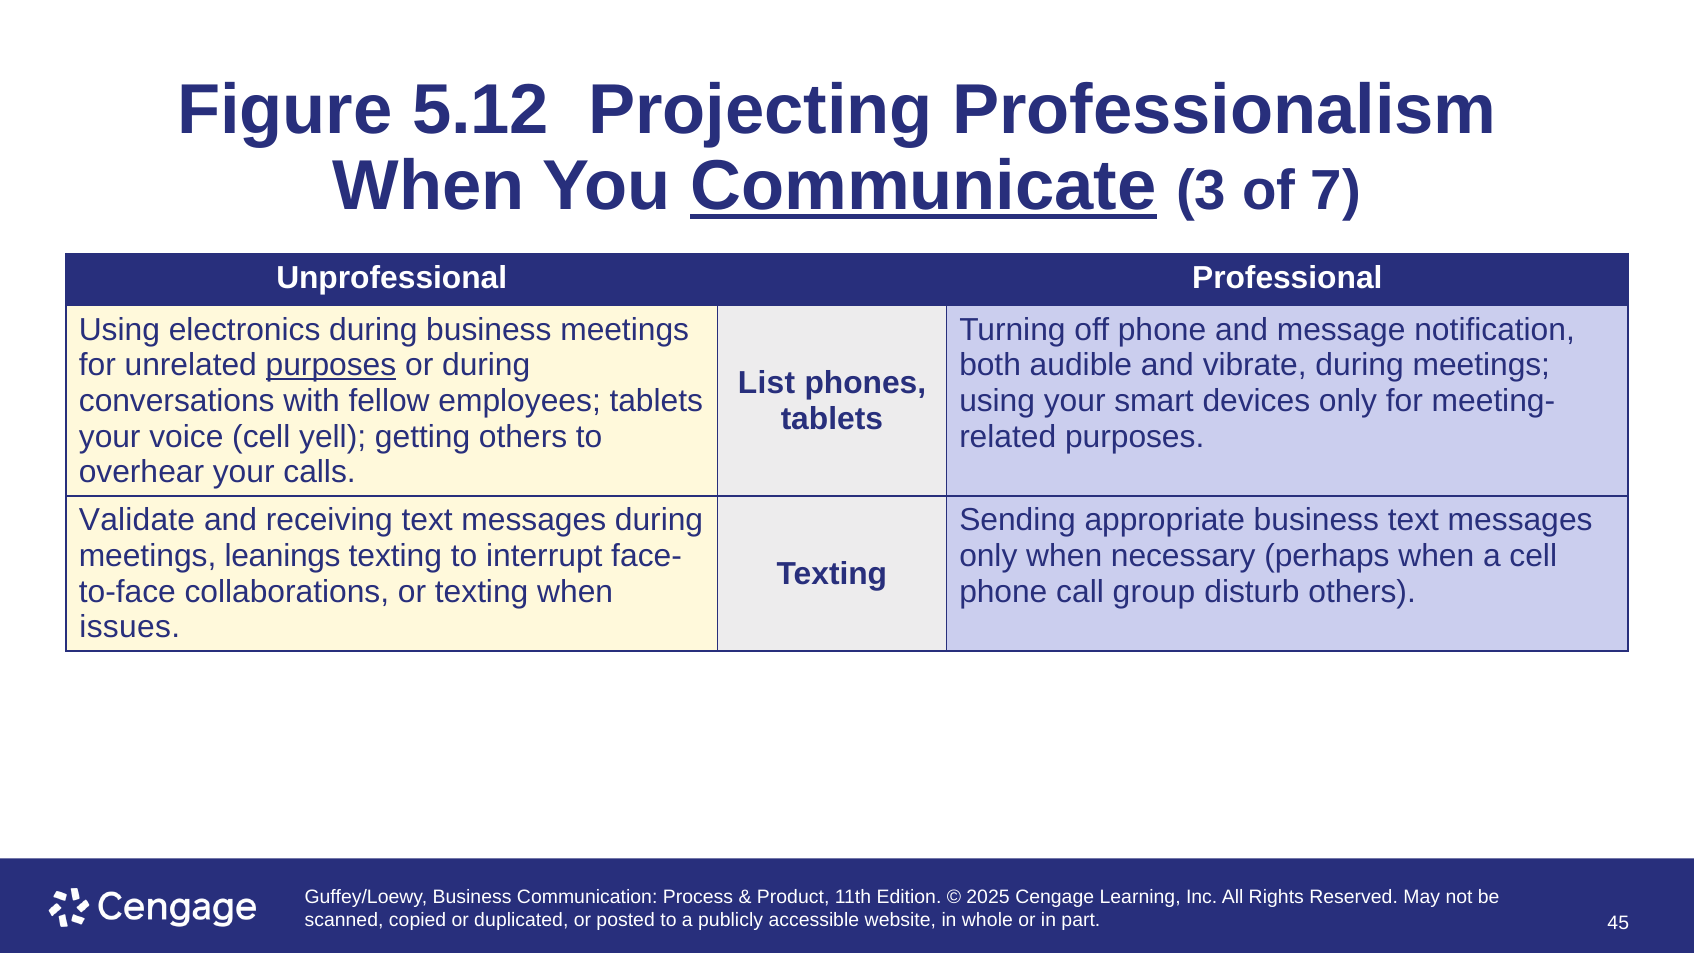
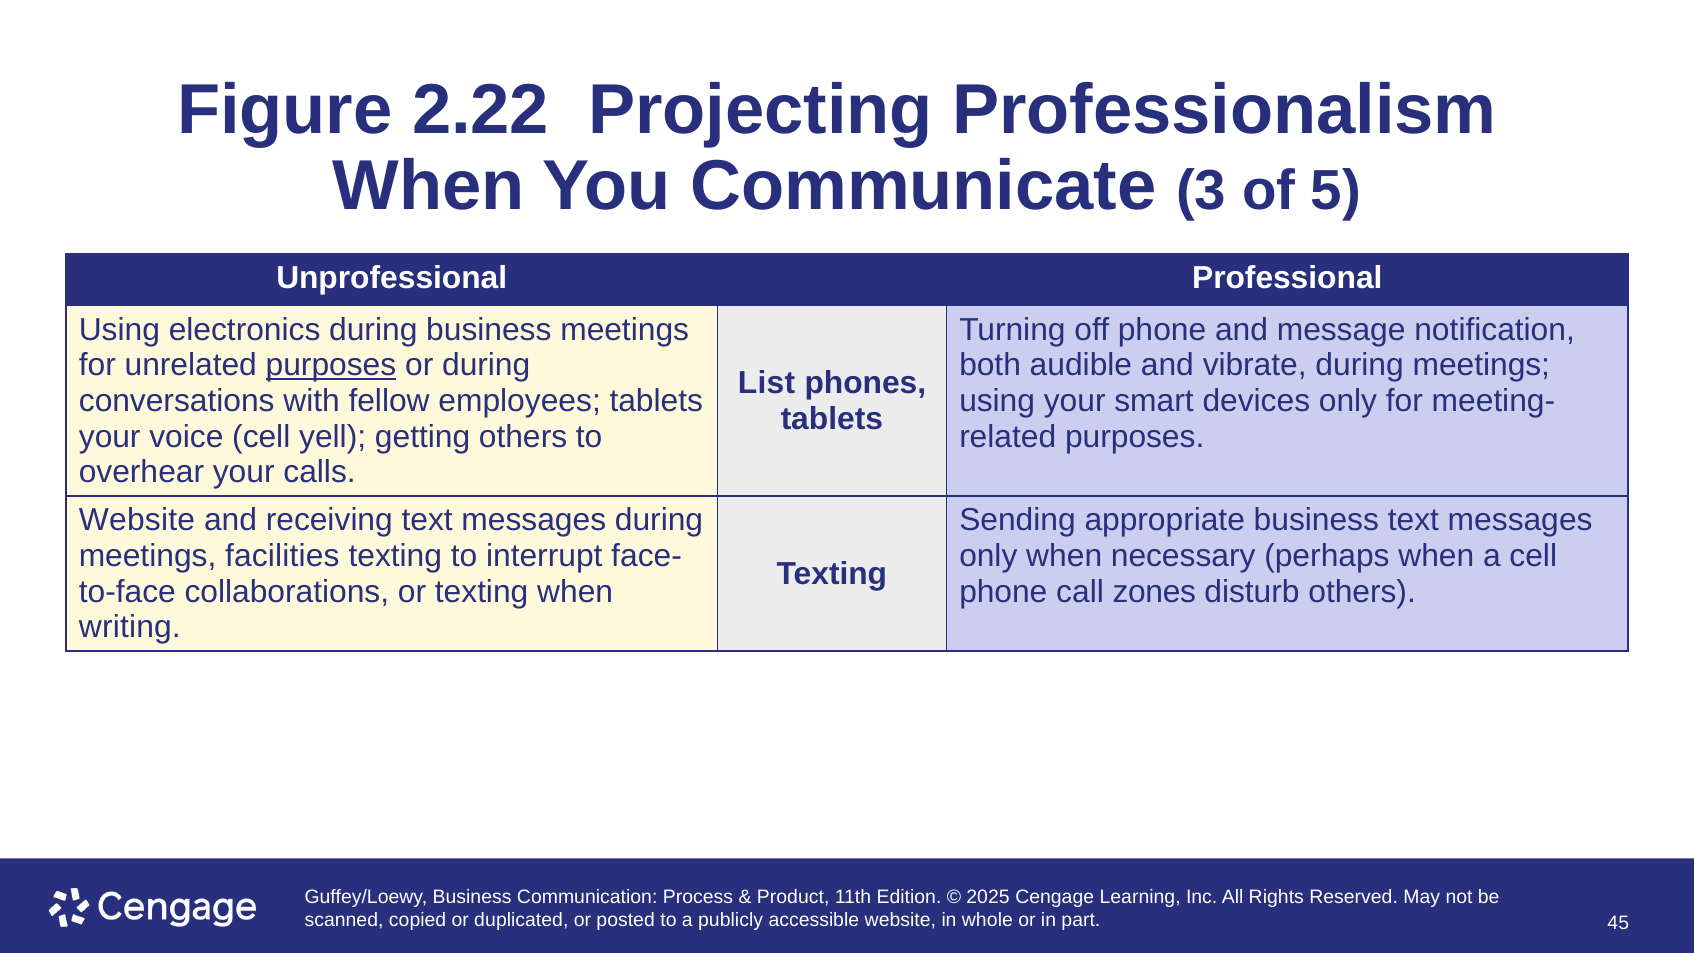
5.12: 5.12 -> 2.22
Communicate underline: present -> none
7: 7 -> 5
Validate at (137, 520): Validate -> Website
leanings: leanings -> facilities
group: group -> zones
issues: issues -> writing
